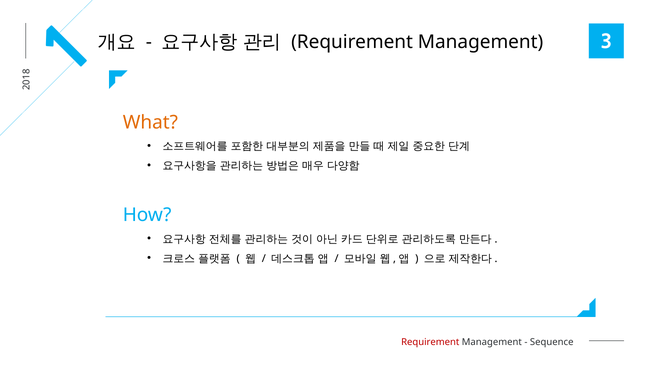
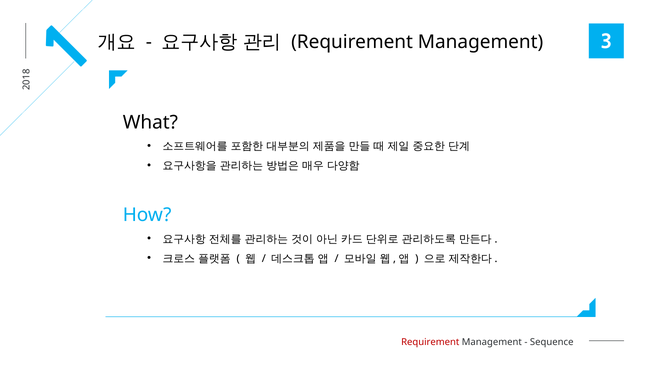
What colour: orange -> black
